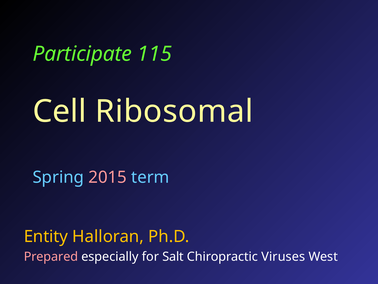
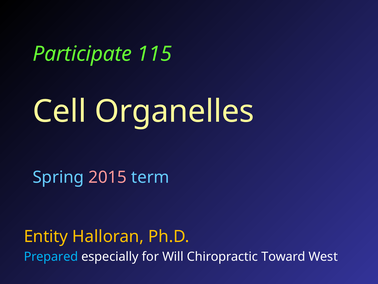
Ribosomal: Ribosomal -> Organelles
Prepared colour: pink -> light blue
Salt: Salt -> Will
Viruses: Viruses -> Toward
